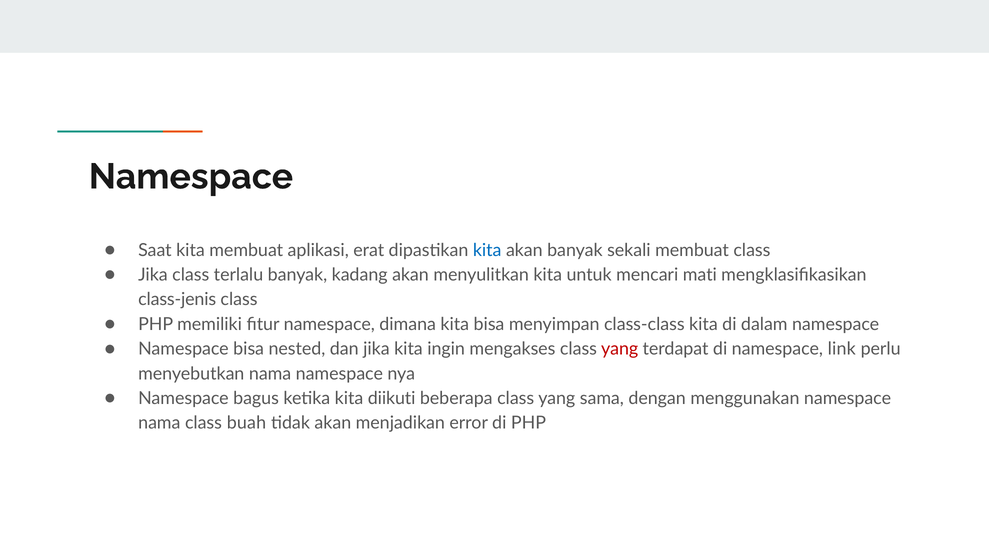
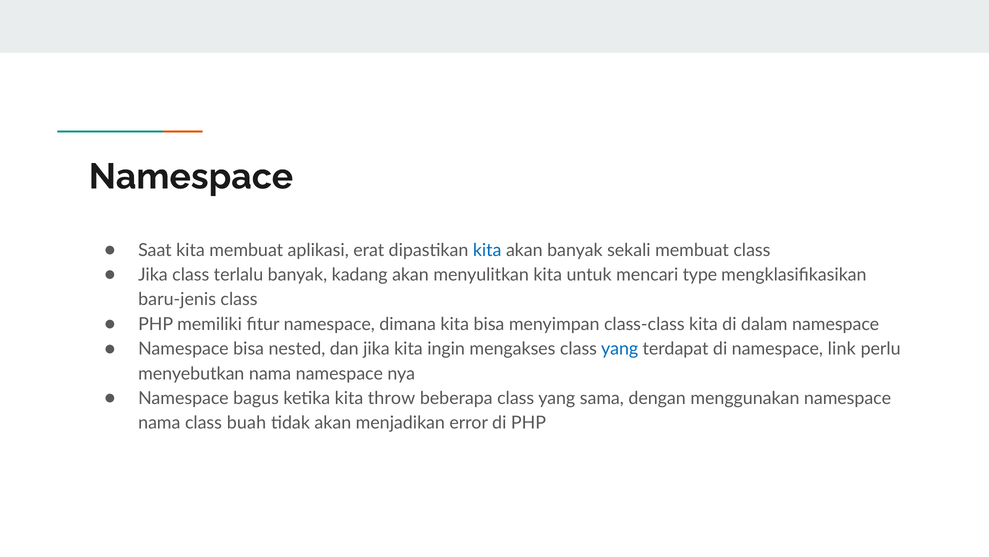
mati: mati -> type
class-jenis: class-jenis -> baru-jenis
yang at (620, 349) colour: red -> blue
diikuti: diikuti -> throw
